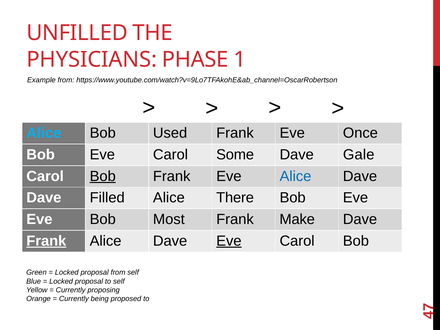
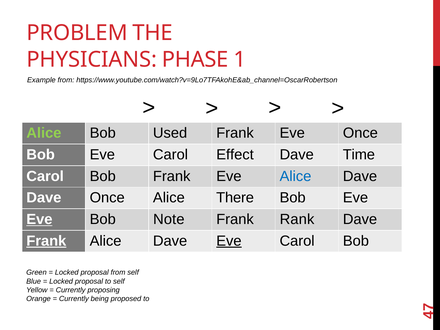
UNFILLED: UNFILLED -> PROBLEM
Alice at (44, 133) colour: light blue -> light green
Some: Some -> Effect
Gale: Gale -> Time
Bob at (103, 176) underline: present -> none
Dave Filled: Filled -> Once
Eve at (39, 219) underline: none -> present
Most: Most -> Note
Make: Make -> Rank
